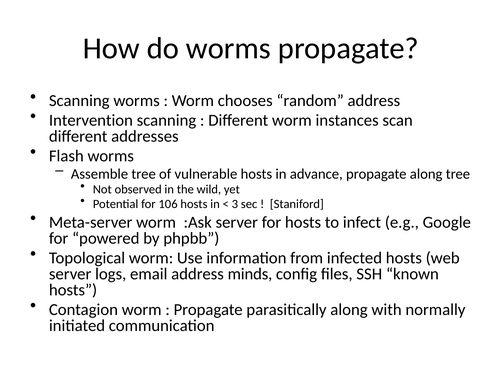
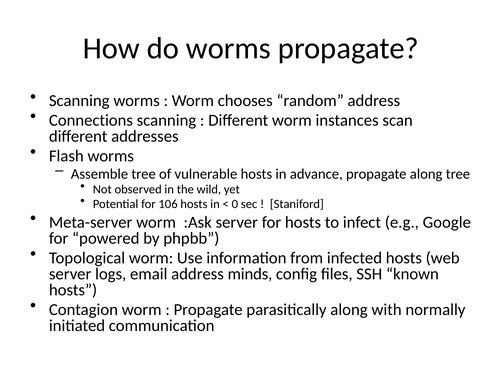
Intervention: Intervention -> Connections
3: 3 -> 0
